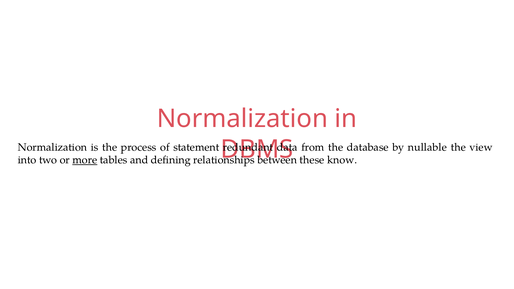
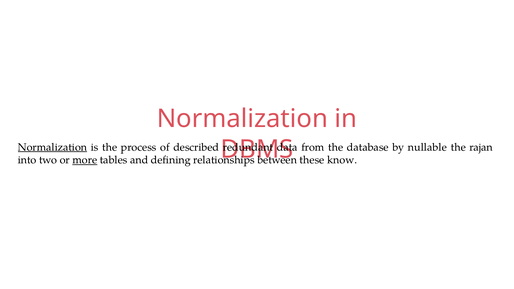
Normalization at (53, 147) underline: none -> present
statement: statement -> described
view: view -> rajan
